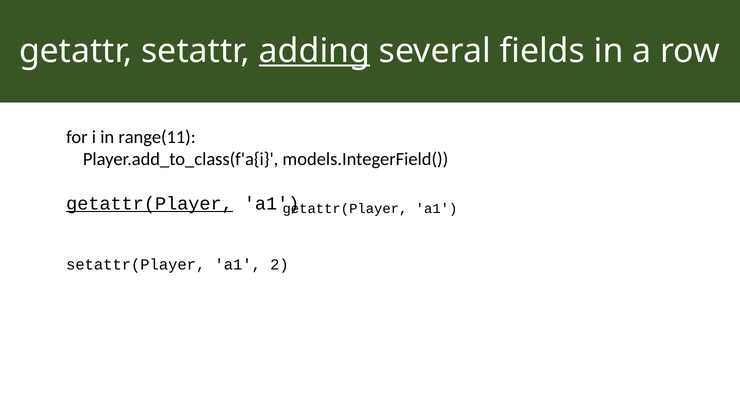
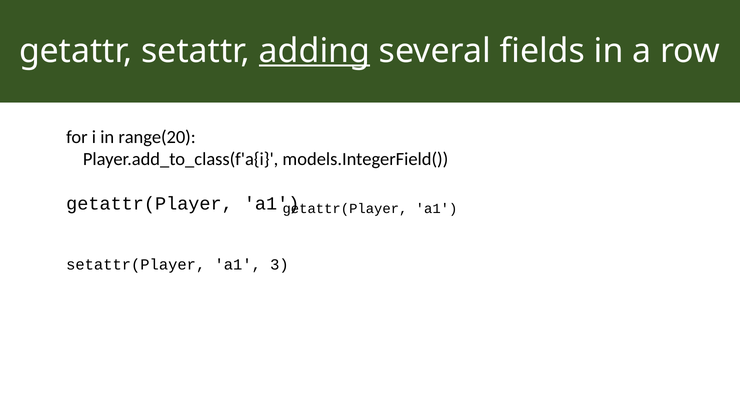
range(11: range(11 -> range(20
getattr(Player at (150, 204) underline: present -> none
2: 2 -> 3
